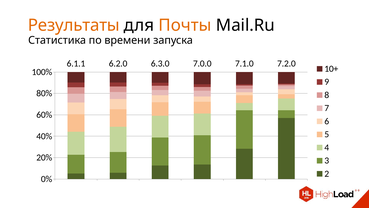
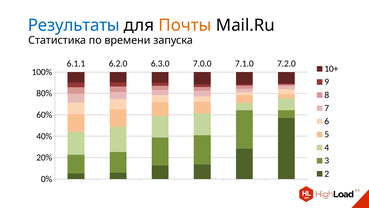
Результаты colour: orange -> blue
